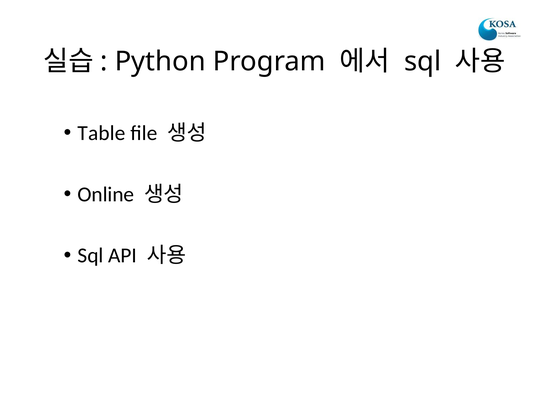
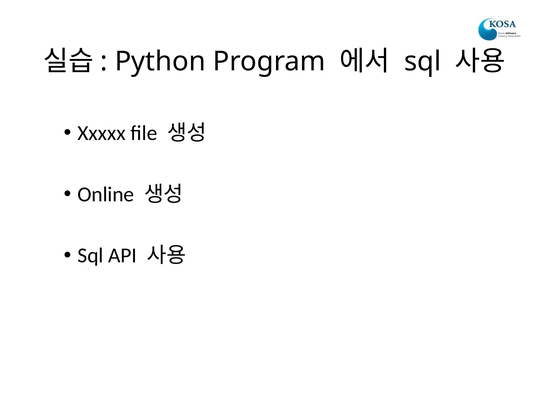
Table: Table -> Xxxxx
